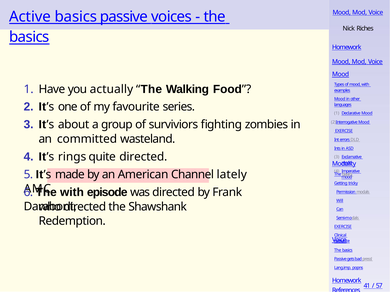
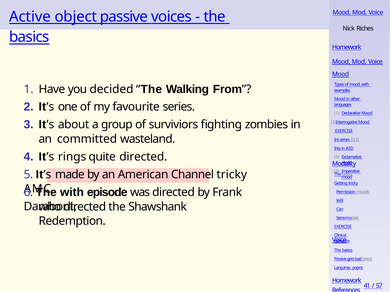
Active basics: basics -> object
actually: actually -> decided
Food: Food -> From
Channel lately: lately -> tricky
